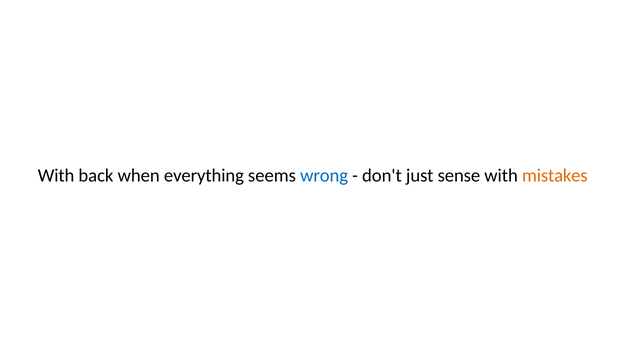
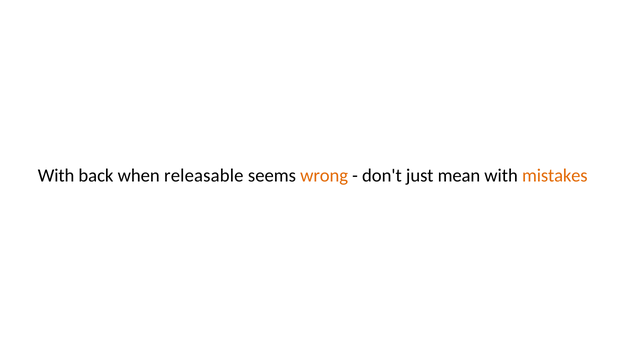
everything: everything -> releasable
wrong colour: blue -> orange
sense: sense -> mean
